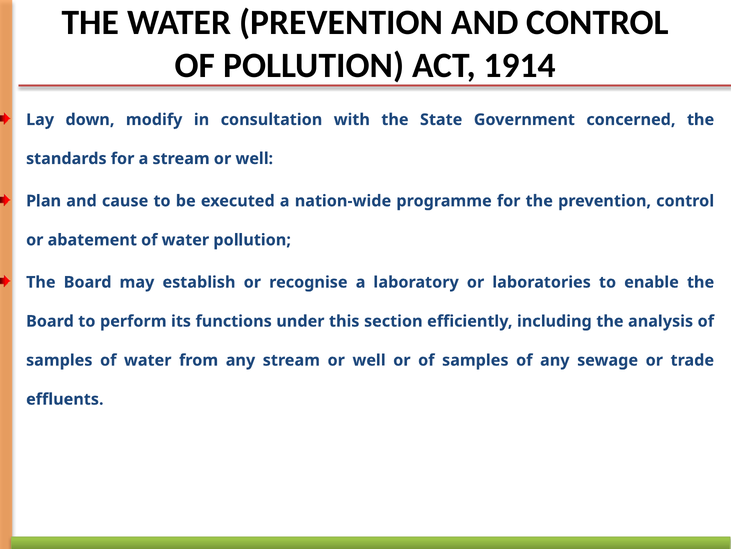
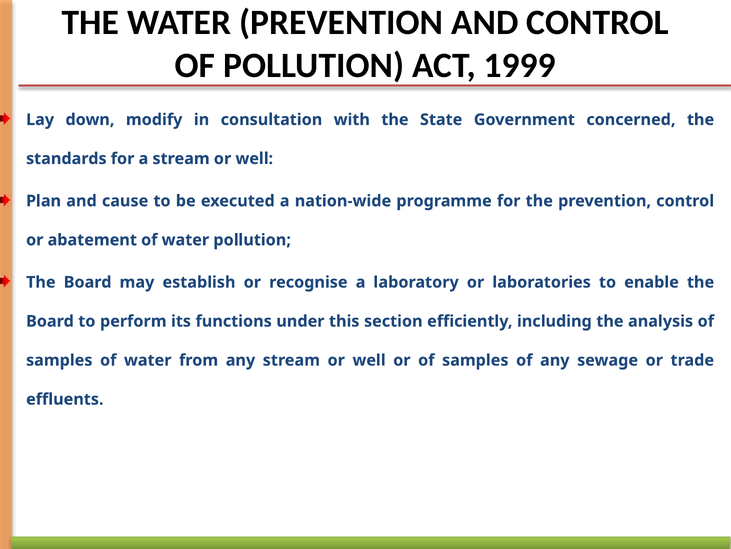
1914: 1914 -> 1999
